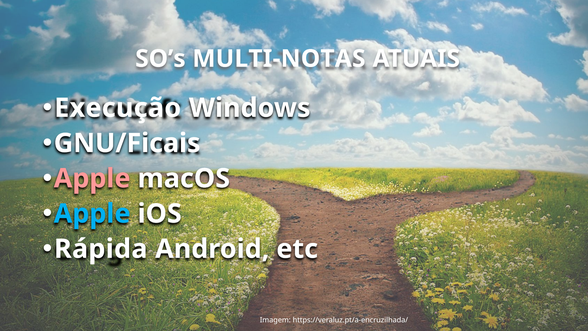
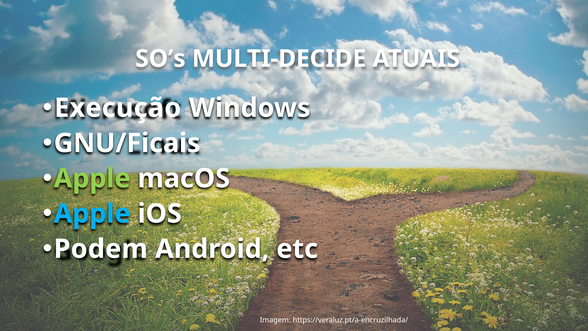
MULTI-NOTAS: MULTI-NOTAS -> MULTI-DECIDE
Apple at (92, 178) colour: pink -> light green
Rápida: Rápida -> Podem
